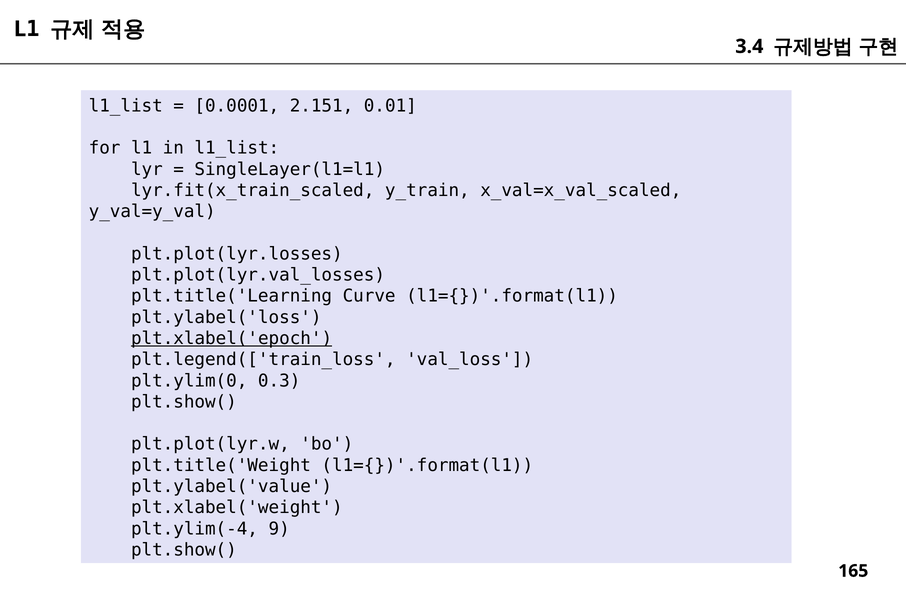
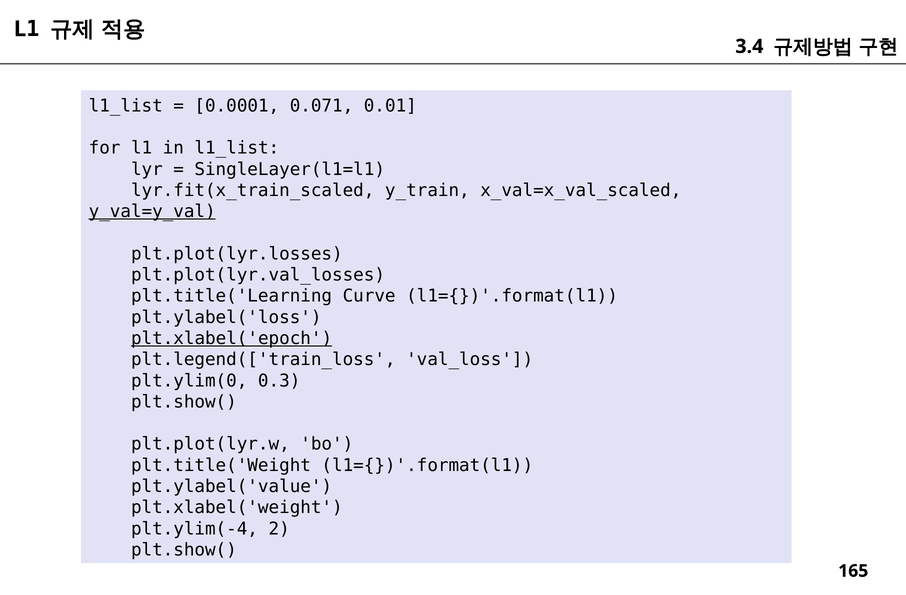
2.151: 2.151 -> 0.071
y_val=y_val underline: none -> present
9: 9 -> 2
